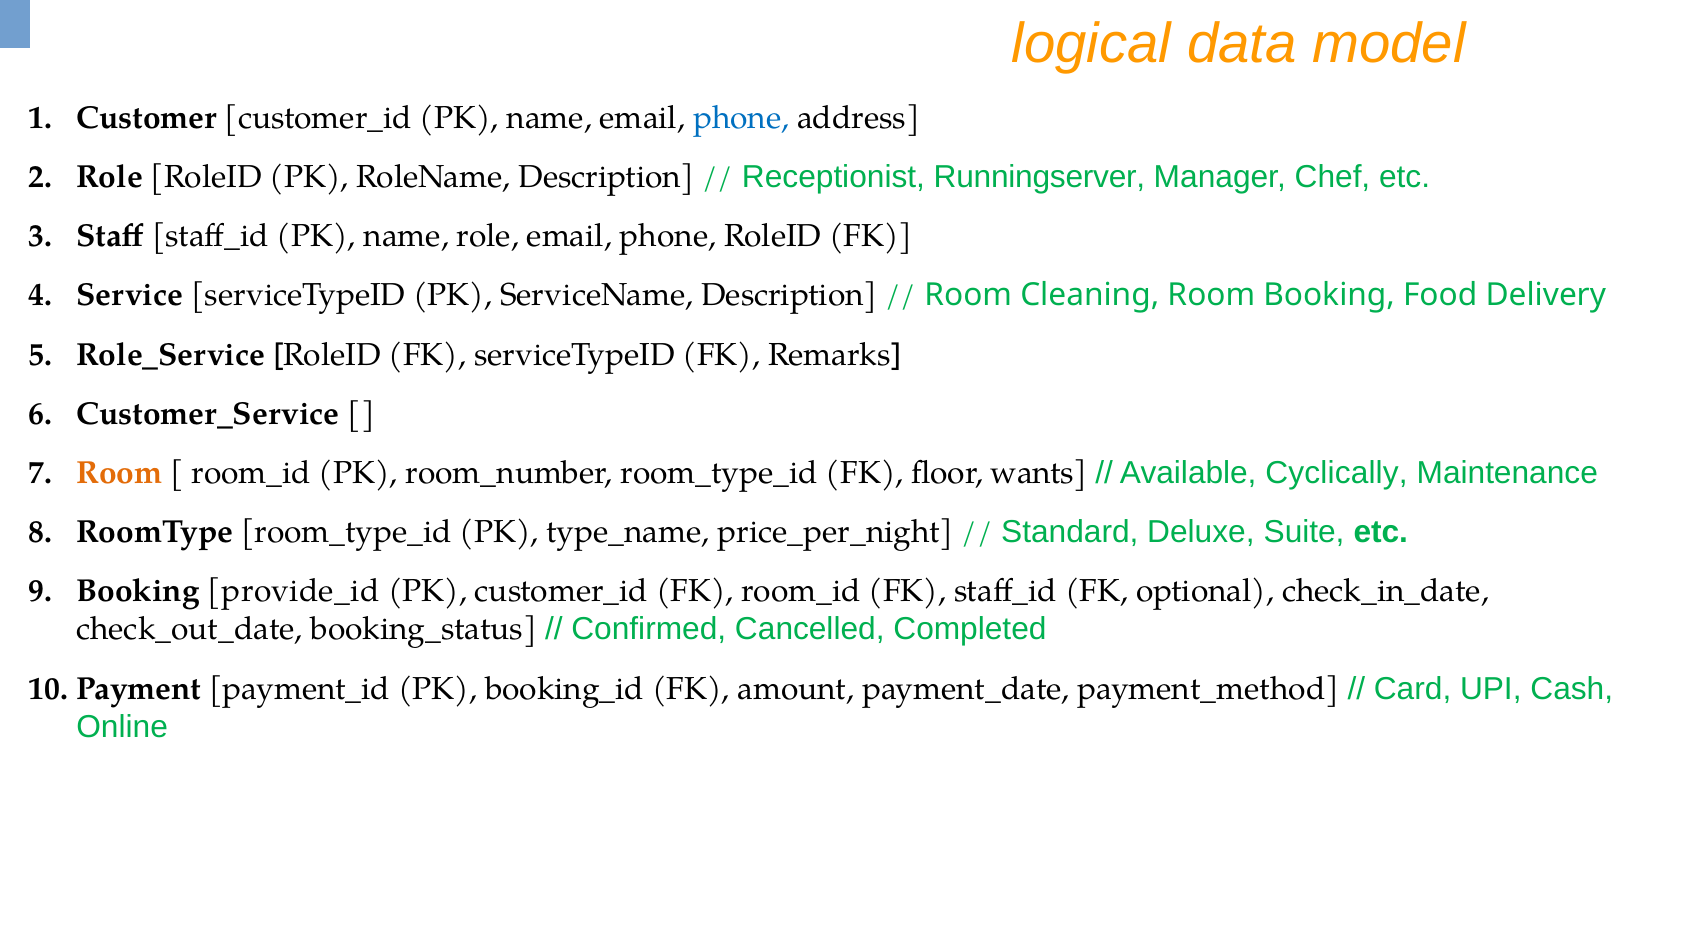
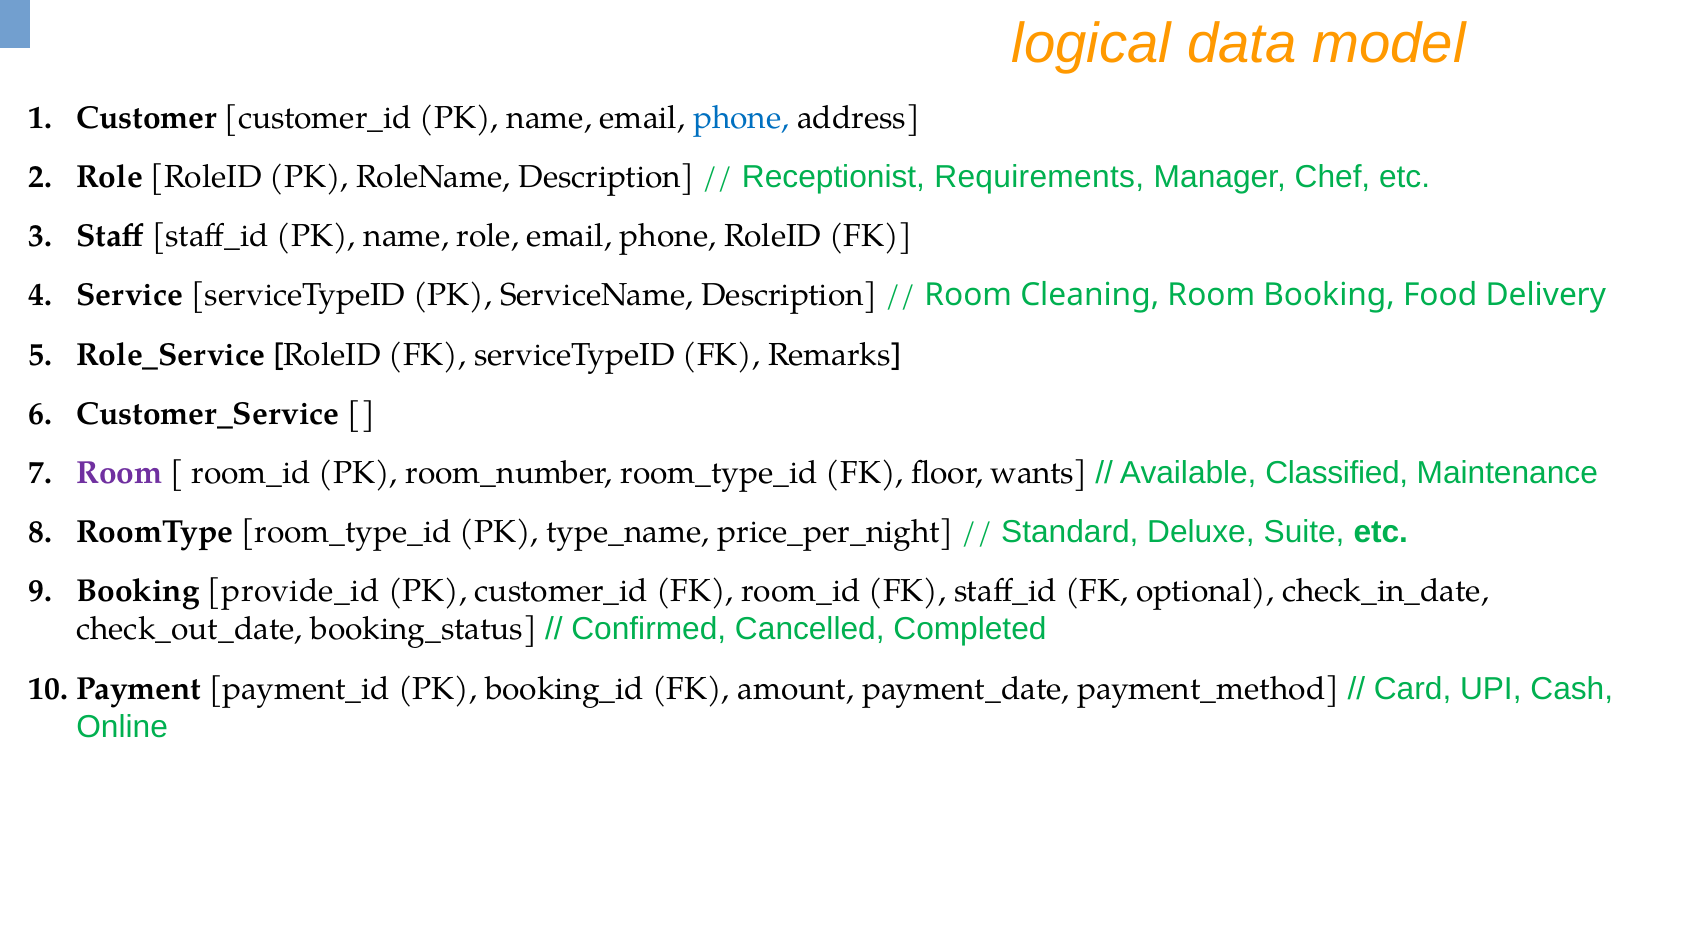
Runningserver: Runningserver -> Requirements
Room at (119, 473) colour: orange -> purple
Cyclically: Cyclically -> Classified
